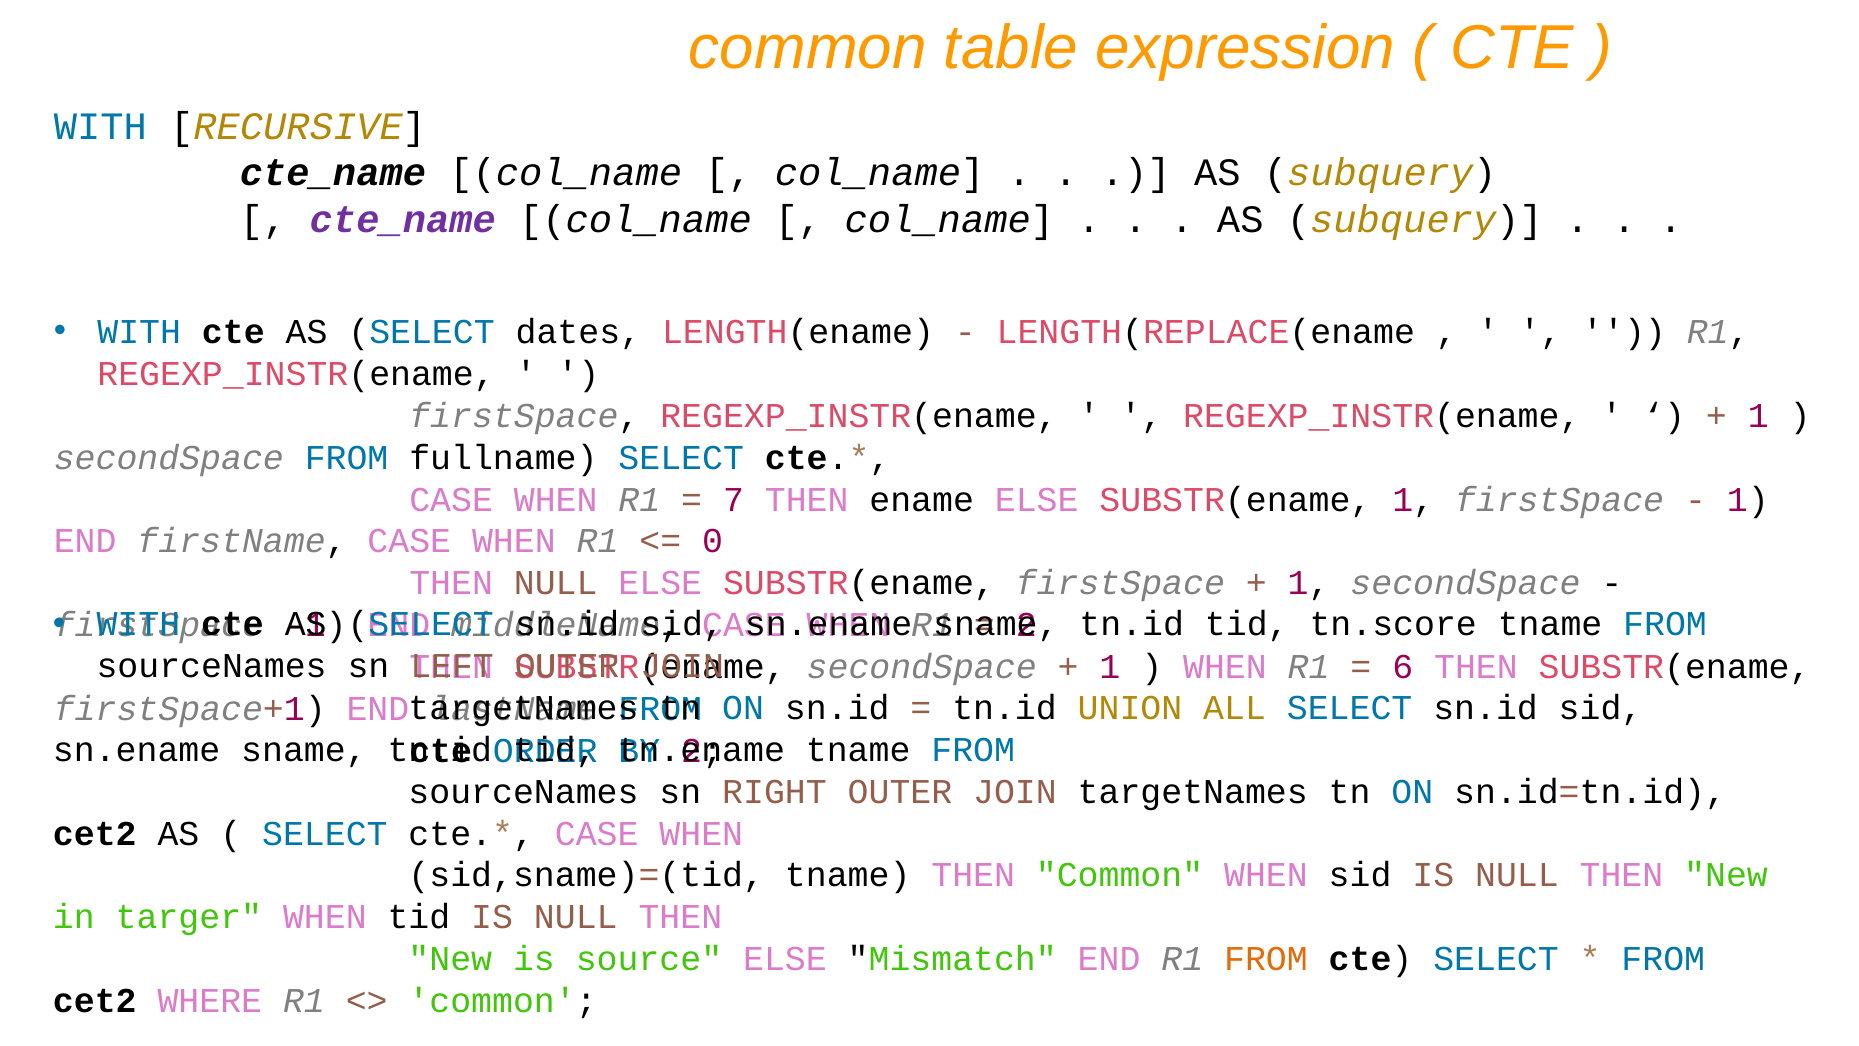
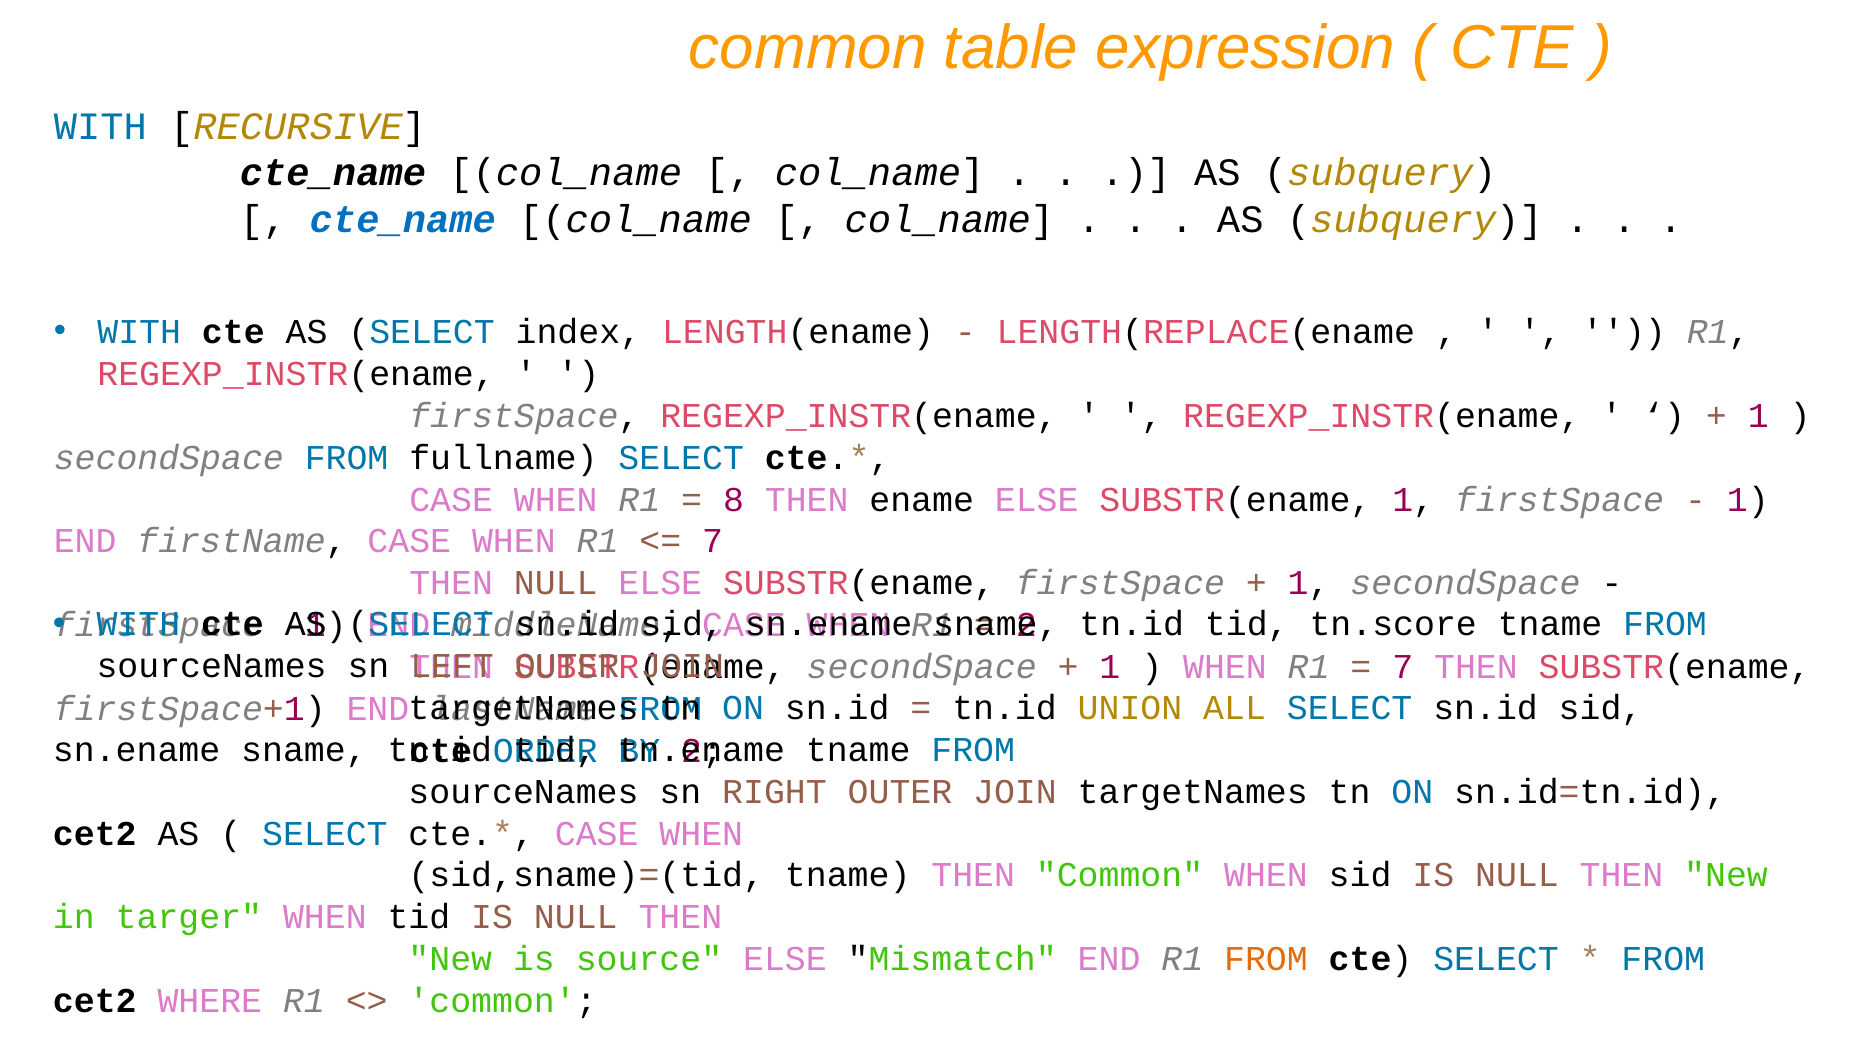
cte_name at (403, 219) colour: purple -> blue
dates: dates -> index
7: 7 -> 8
0 at (713, 541): 0 -> 7
6 at (1403, 667): 6 -> 7
